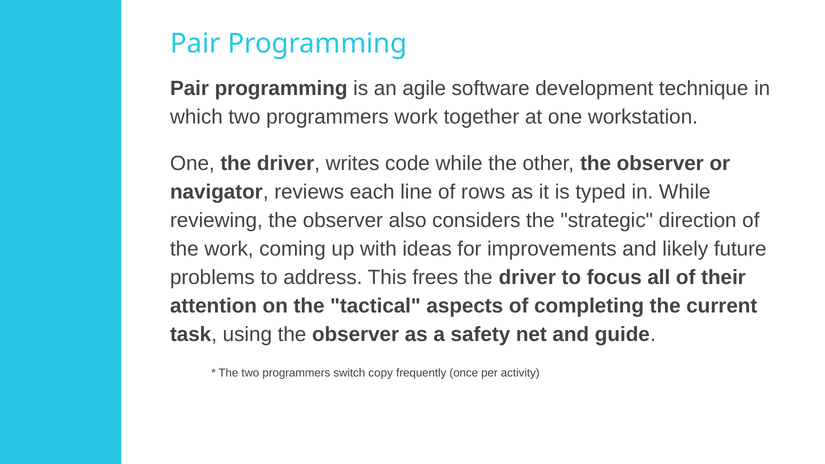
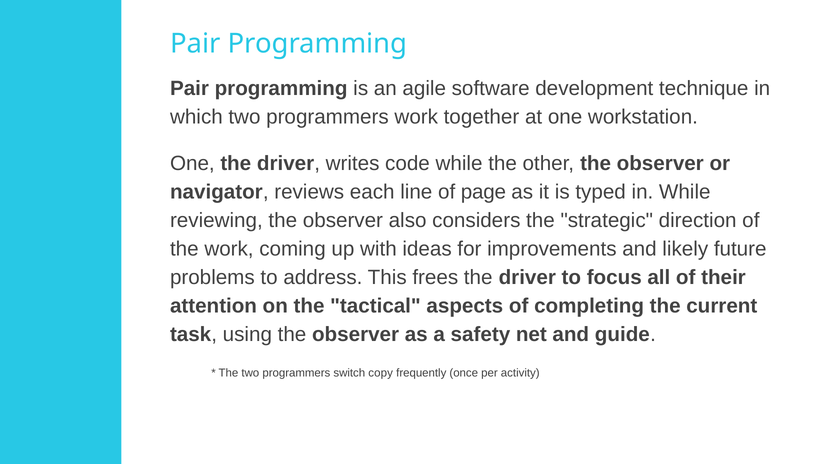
rows: rows -> page
